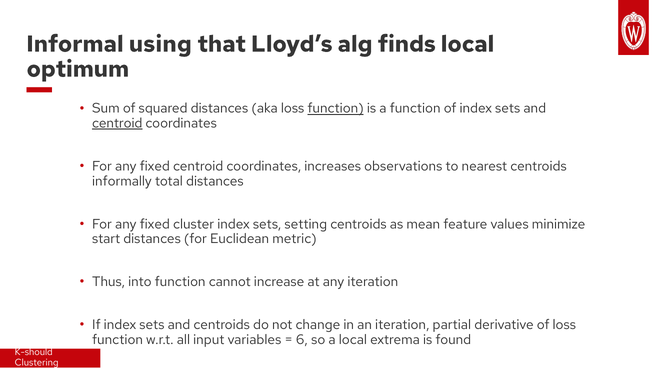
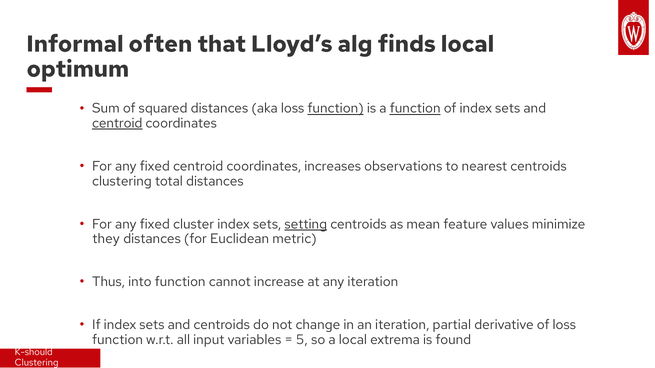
using: using -> often
function at (415, 109) underline: none -> present
informally at (122, 181): informally -> clustering
setting underline: none -> present
start: start -> they
6: 6 -> 5
